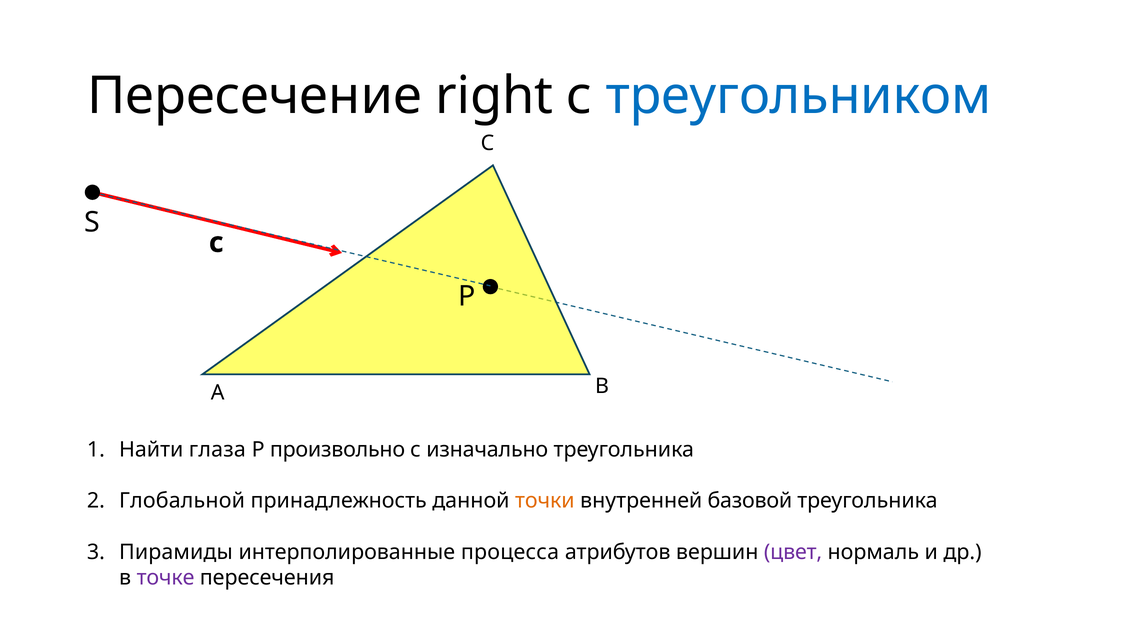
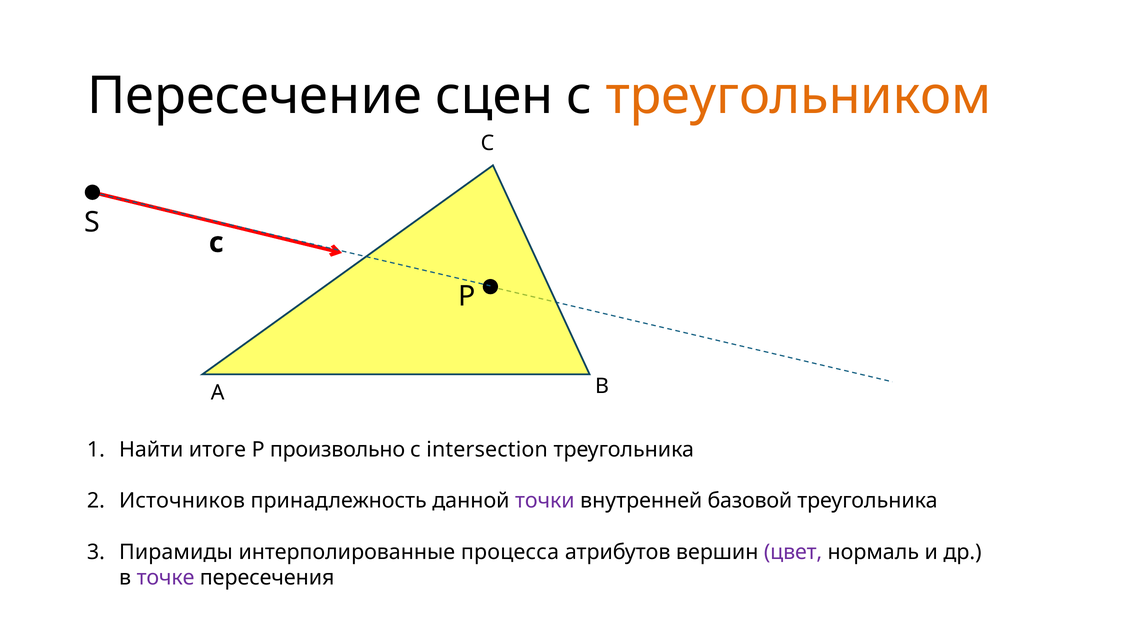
right: right -> сцен
треугольником colour: blue -> orange
глаза: глаза -> итоге
изначально: изначально -> intersection
Глобальной: Глобальной -> Источников
точки colour: orange -> purple
